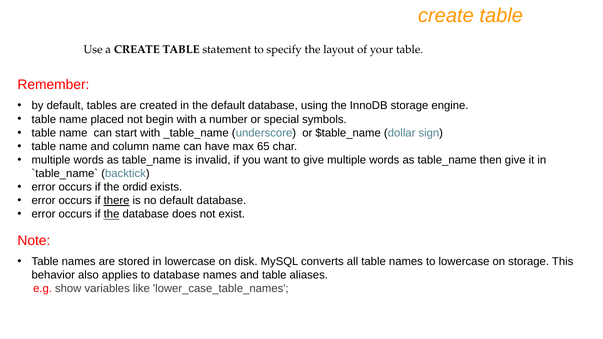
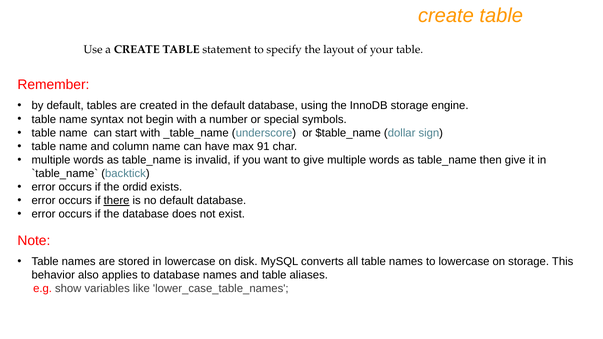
placed: placed -> syntax
65: 65 -> 91
the at (112, 214) underline: present -> none
